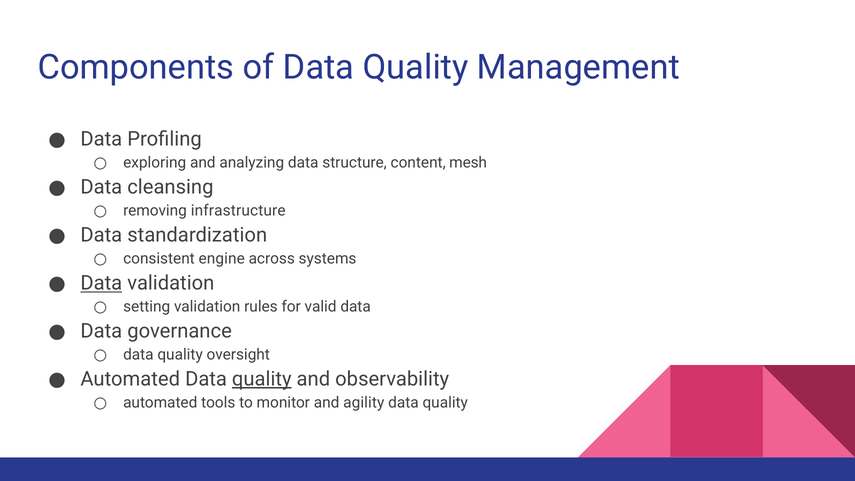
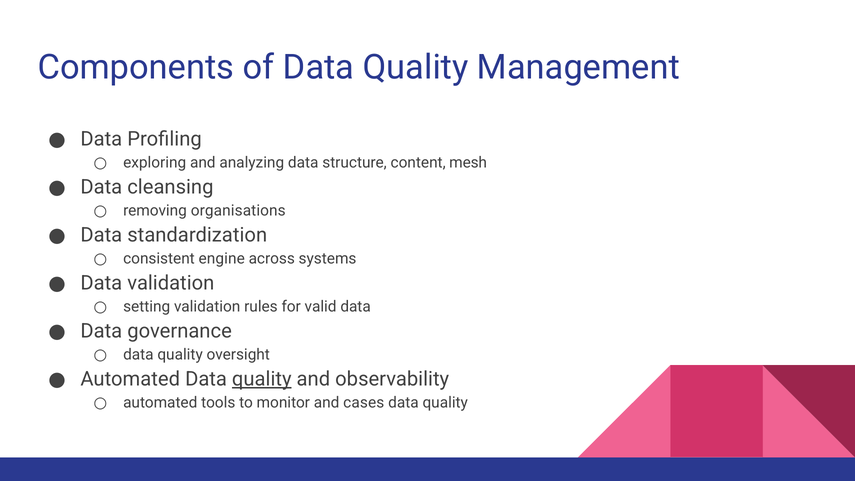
infrastructure: infrastructure -> organisations
Data at (101, 283) underline: present -> none
agility: agility -> cases
